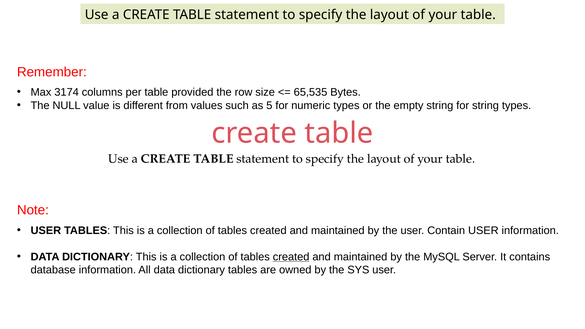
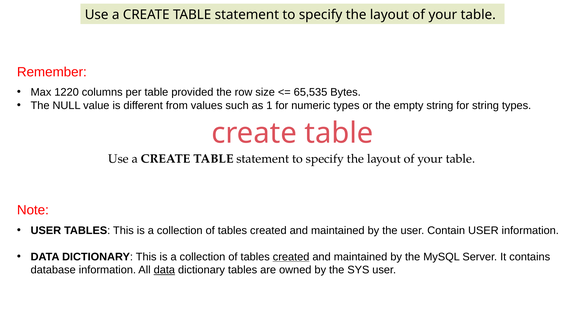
3174: 3174 -> 1220
5: 5 -> 1
data at (164, 270) underline: none -> present
